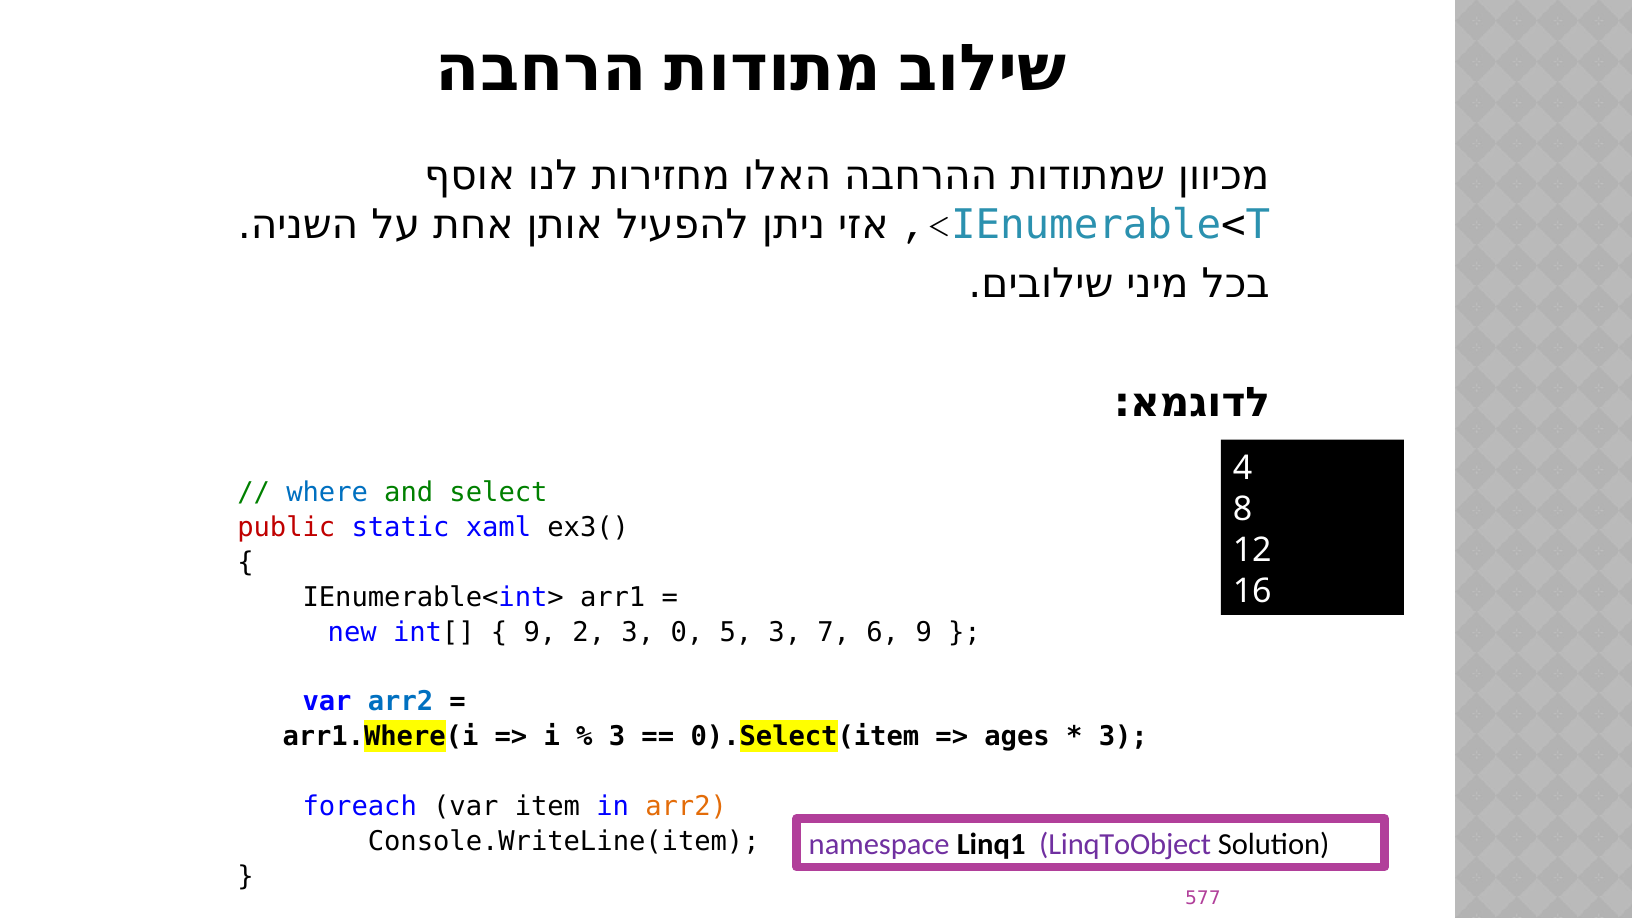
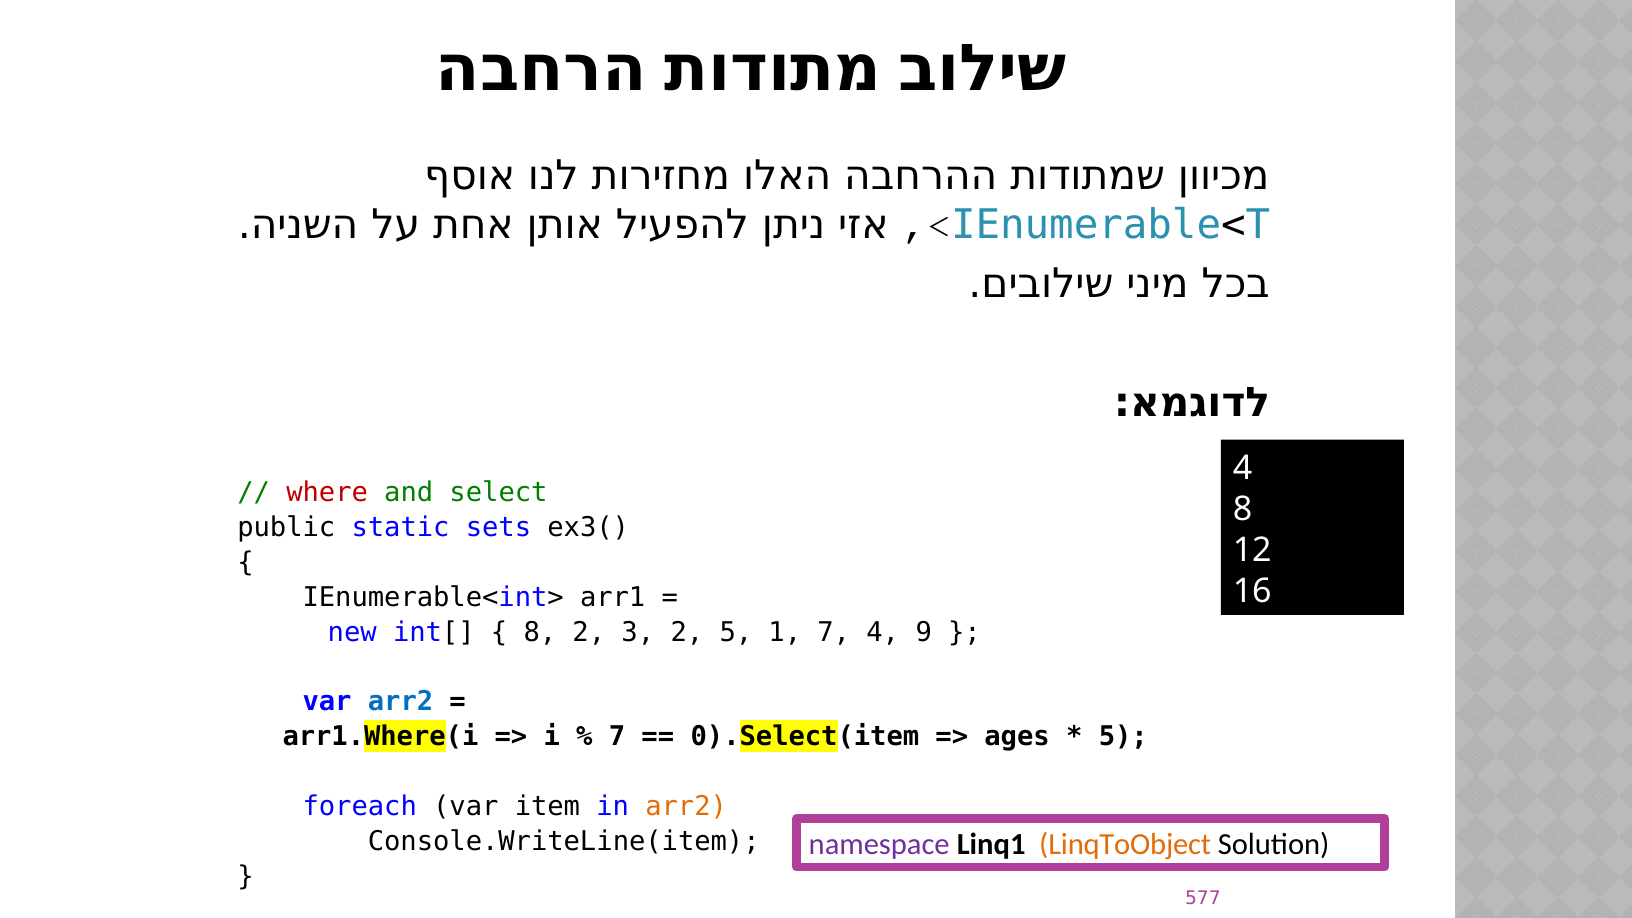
where colour: blue -> red
public colour: red -> black
xaml: xaml -> sets
9 at (540, 632): 9 -> 8
3 0: 0 -> 2
5 3: 3 -> 1
7 6: 6 -> 4
3 at (617, 737): 3 -> 7
3 at (1123, 737): 3 -> 5
LinqToObject colour: purple -> orange
